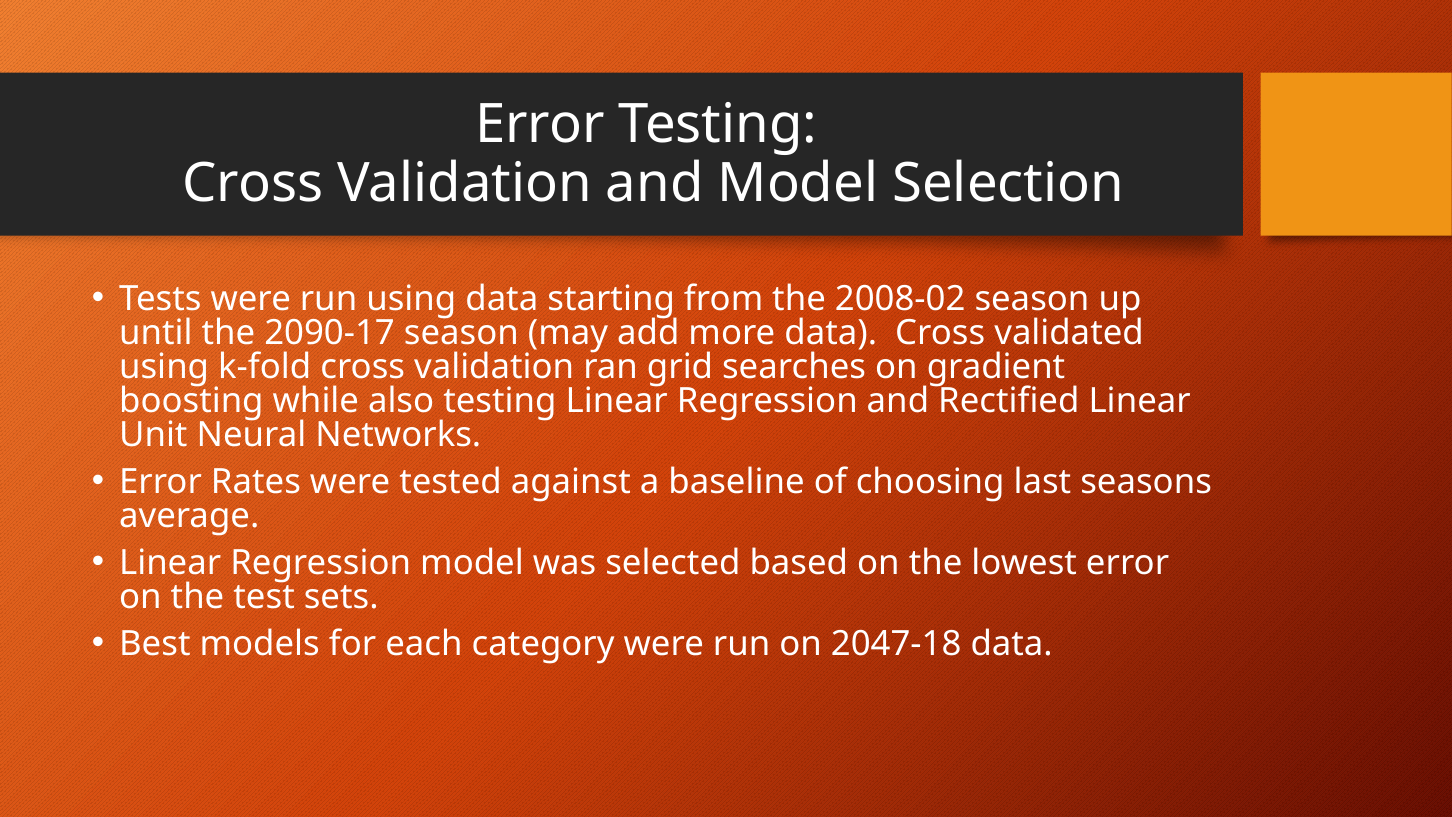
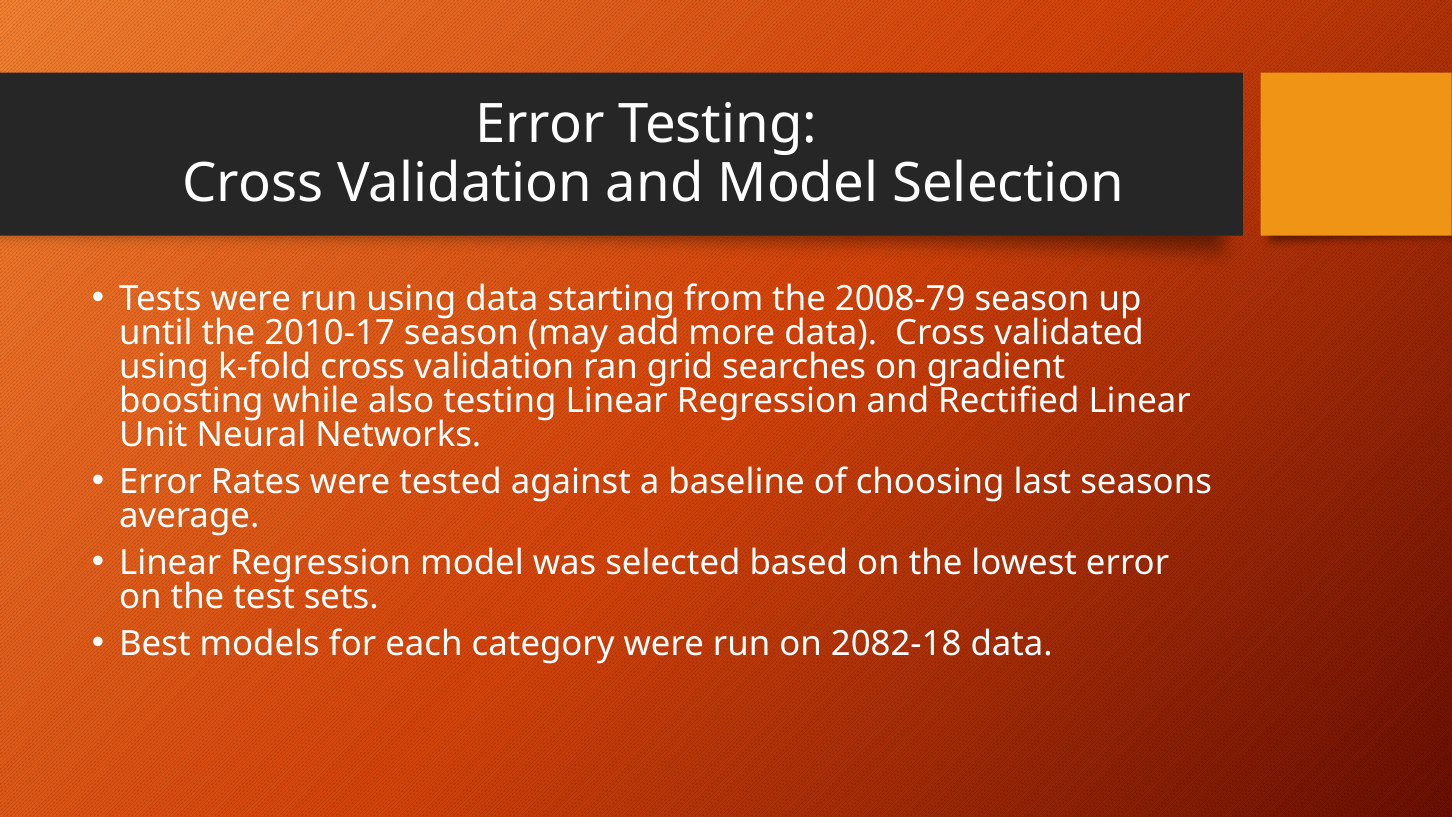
2008-02: 2008-02 -> 2008-79
2090-17: 2090-17 -> 2010-17
2047-18: 2047-18 -> 2082-18
